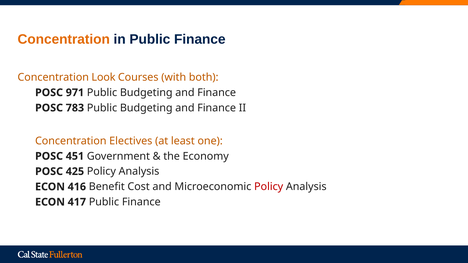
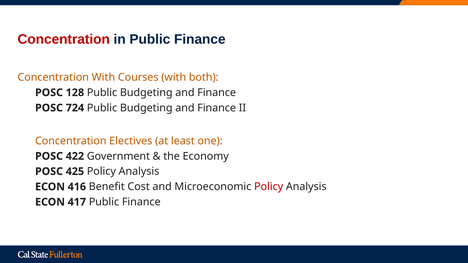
Concentration at (64, 39) colour: orange -> red
Concentration Look: Look -> With
971: 971 -> 128
783: 783 -> 724
451: 451 -> 422
